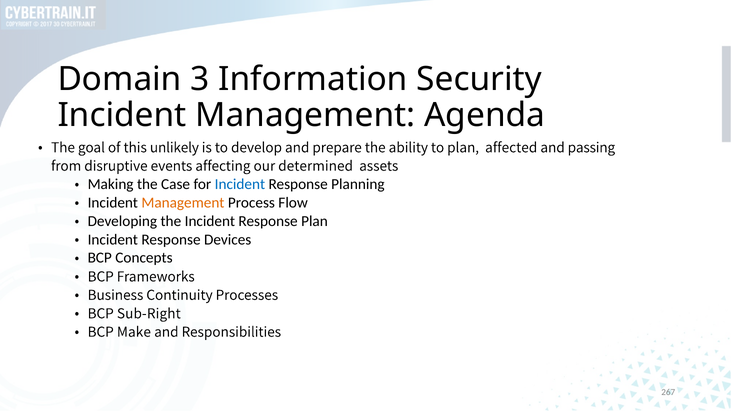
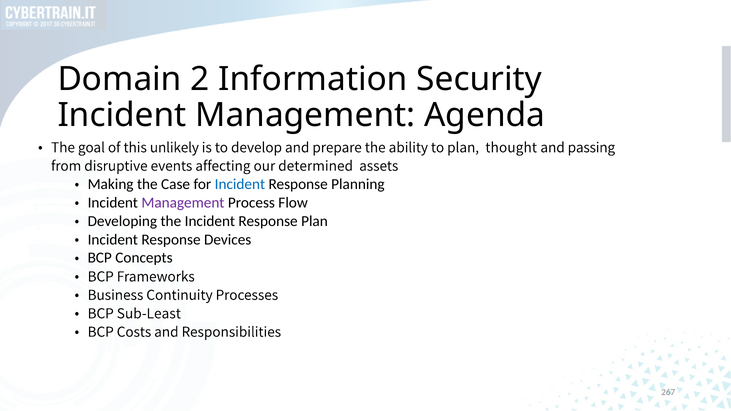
3: 3 -> 2
affected: affected -> thought
Management at (183, 203) colour: orange -> purple
Sub-Right: Sub-Right -> Sub-Least
Make: Make -> Costs
